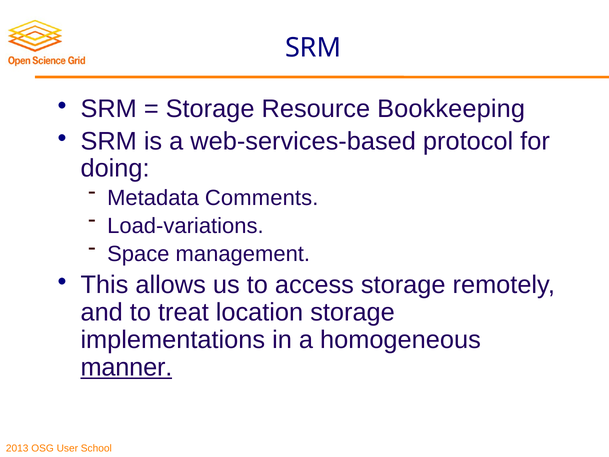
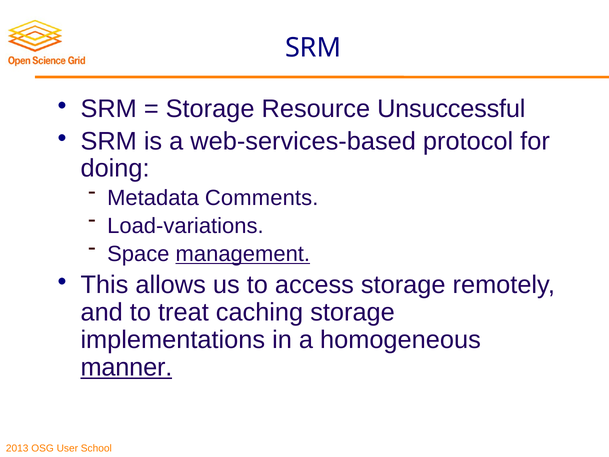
Bookkeeping: Bookkeeping -> Unsuccessful
management underline: none -> present
location: location -> caching
